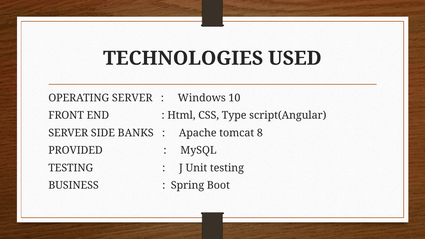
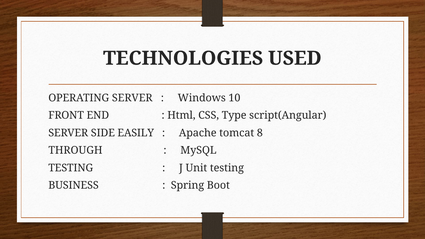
BANKS: BANKS -> EASILY
PROVIDED: PROVIDED -> THROUGH
